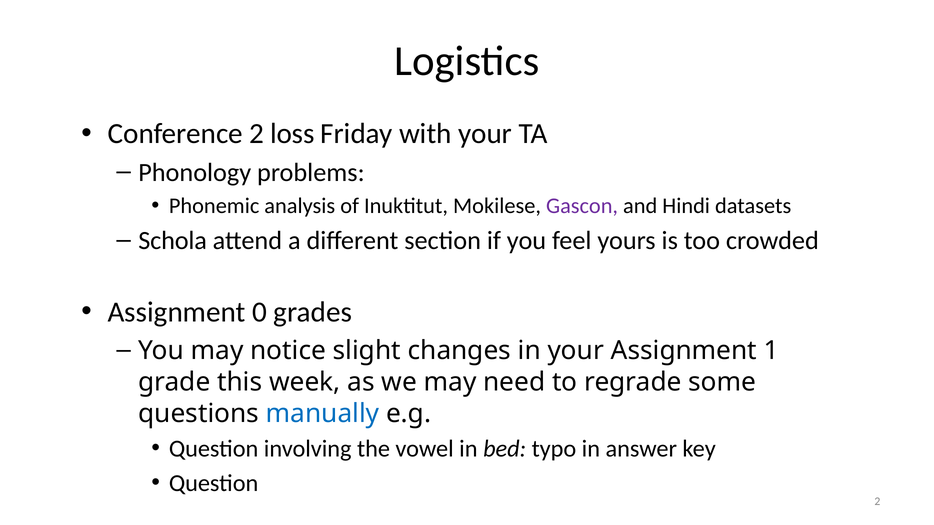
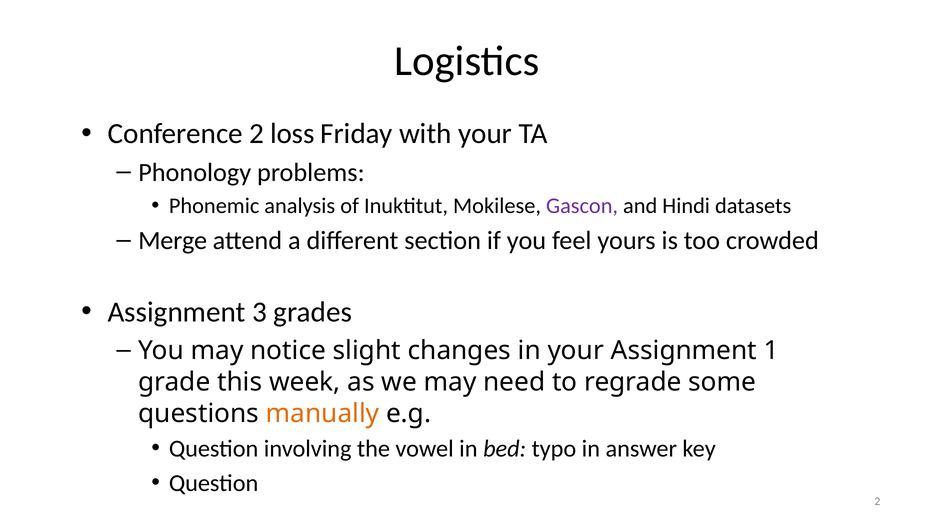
Schola: Schola -> Merge
0: 0 -> 3
manually colour: blue -> orange
